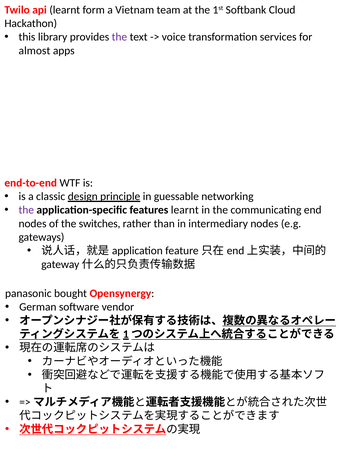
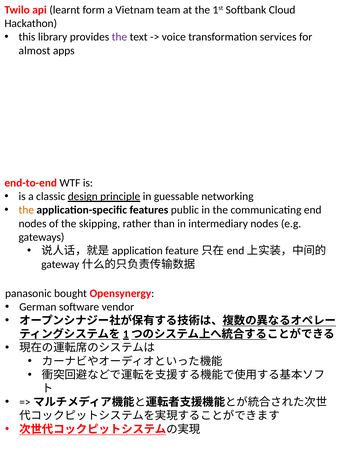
the at (26, 210) colour: purple -> orange
features learnt: learnt -> public
switches: switches -> skipping
